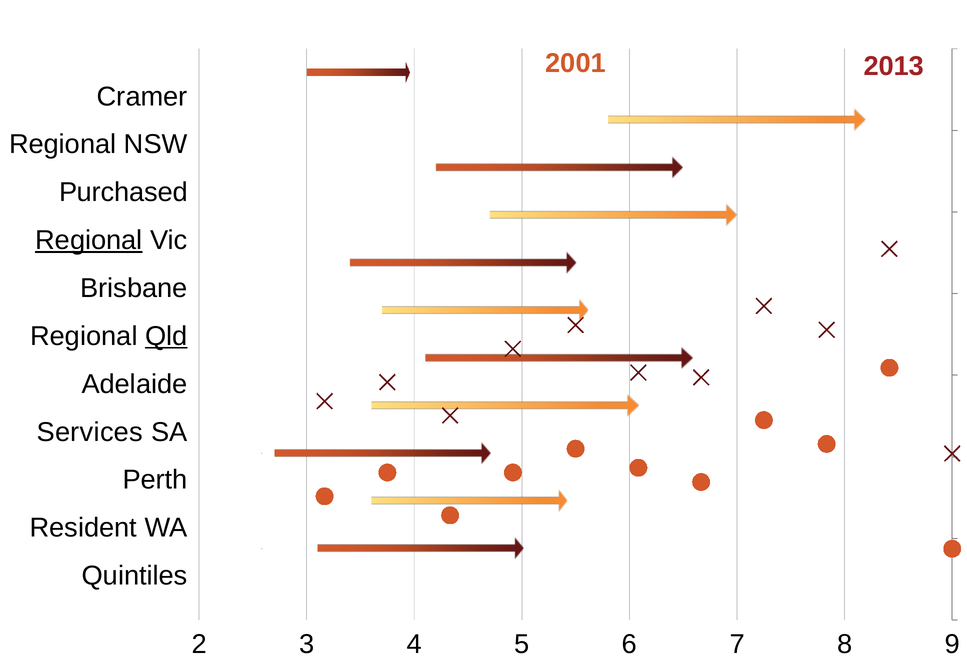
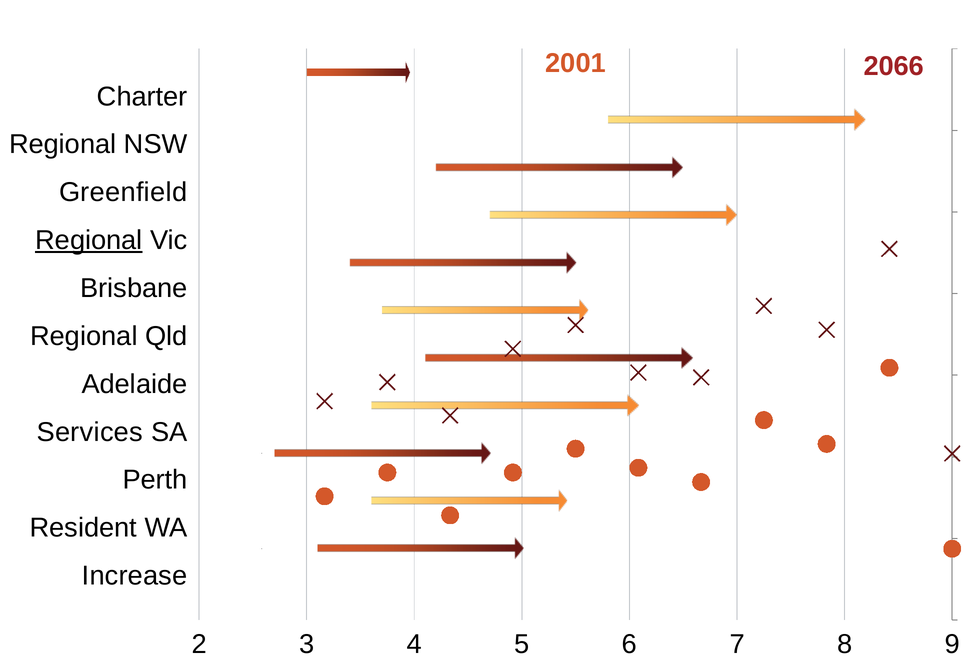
2013: 2013 -> 2066
Cramer: Cramer -> Charter
Purchased: Purchased -> Greenfield
Qld underline: present -> none
Quintiles: Quintiles -> Increase
